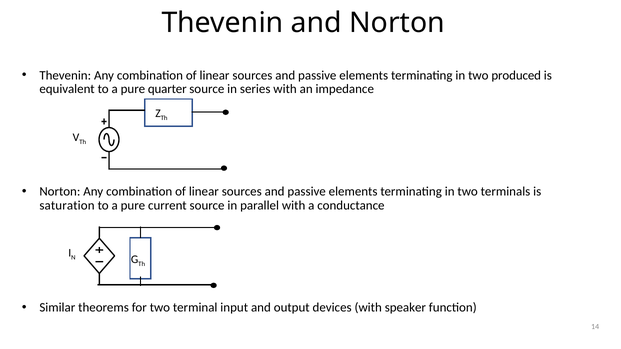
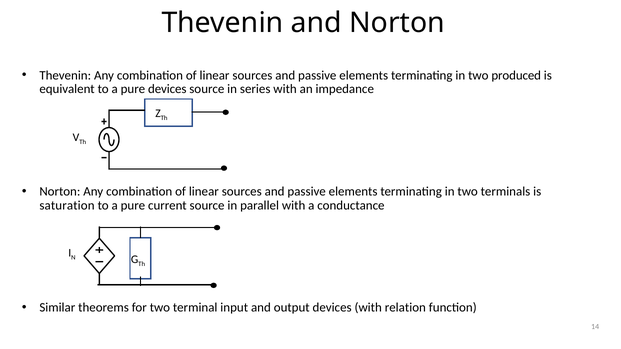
pure quarter: quarter -> devices
speaker: speaker -> relation
